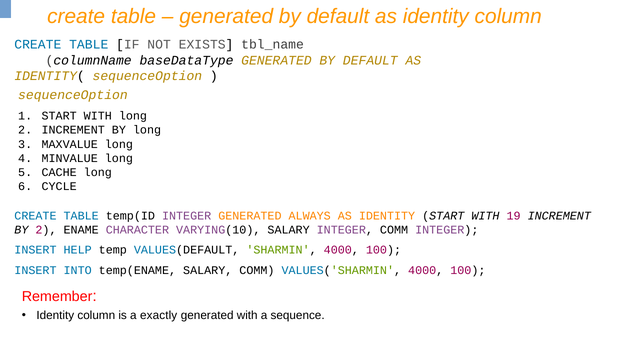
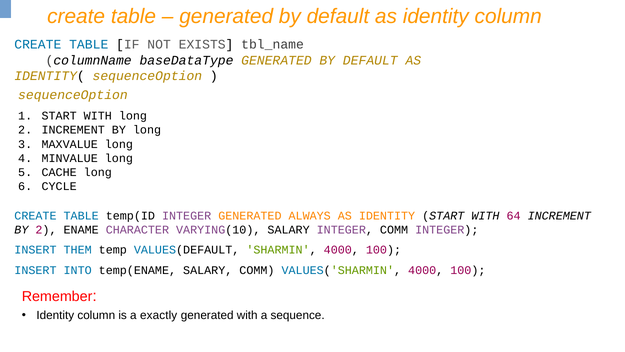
19: 19 -> 64
HELP: HELP -> THEM
